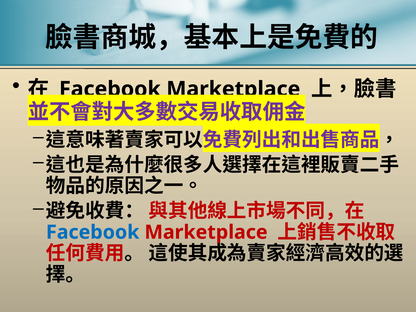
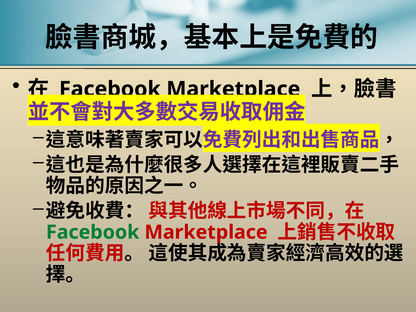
Facebook at (93, 232) colour: blue -> green
